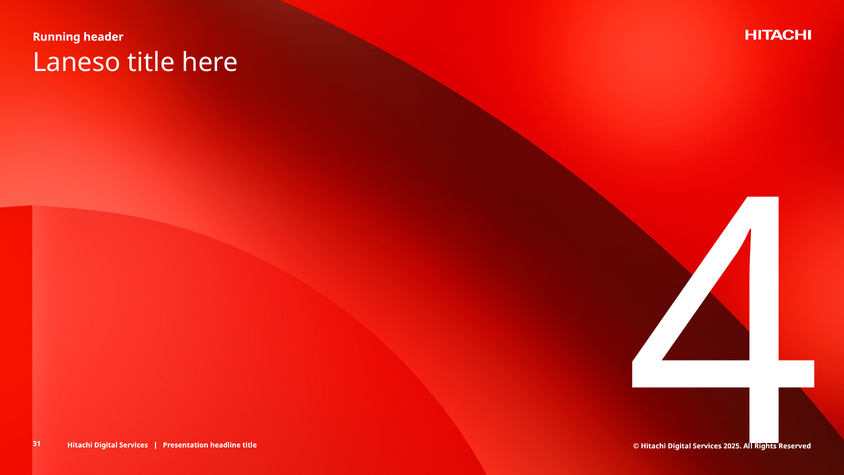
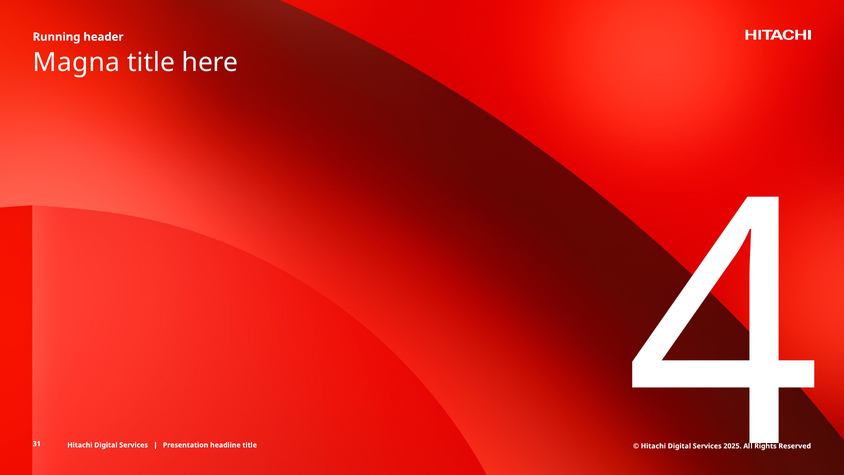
Laneso: Laneso -> Magna
